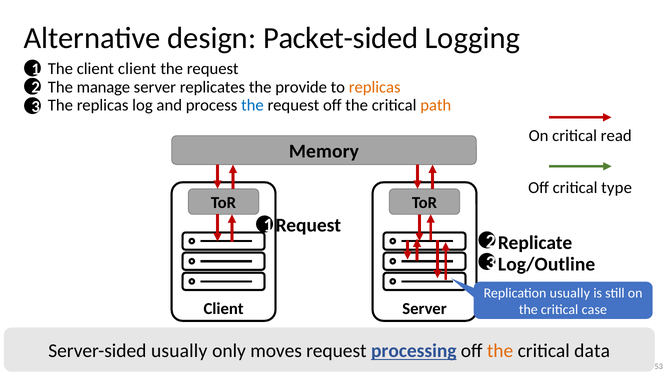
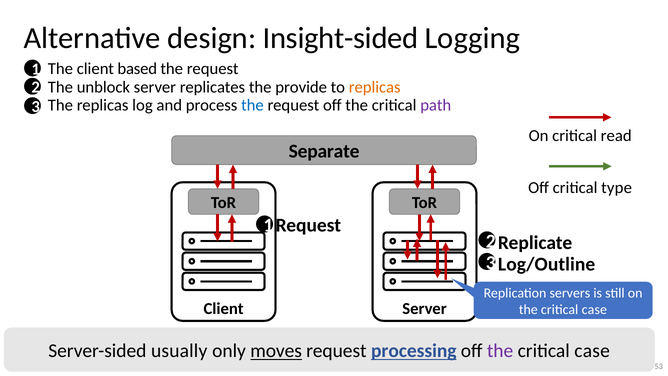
Packet-sided: Packet-sided -> Insight-sided
client client: client -> based
manage: manage -> unblock
path colour: orange -> purple
Memory: Memory -> Separate
Replication usually: usually -> servers
moves underline: none -> present
the at (500, 351) colour: orange -> purple
data at (592, 351): data -> case
